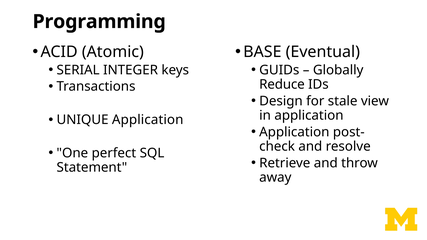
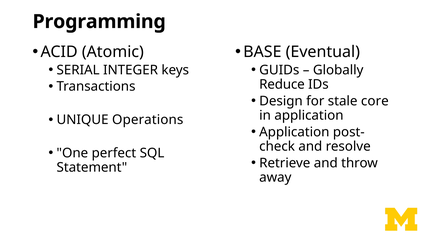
view: view -> core
UNIQUE Application: Application -> Operations
